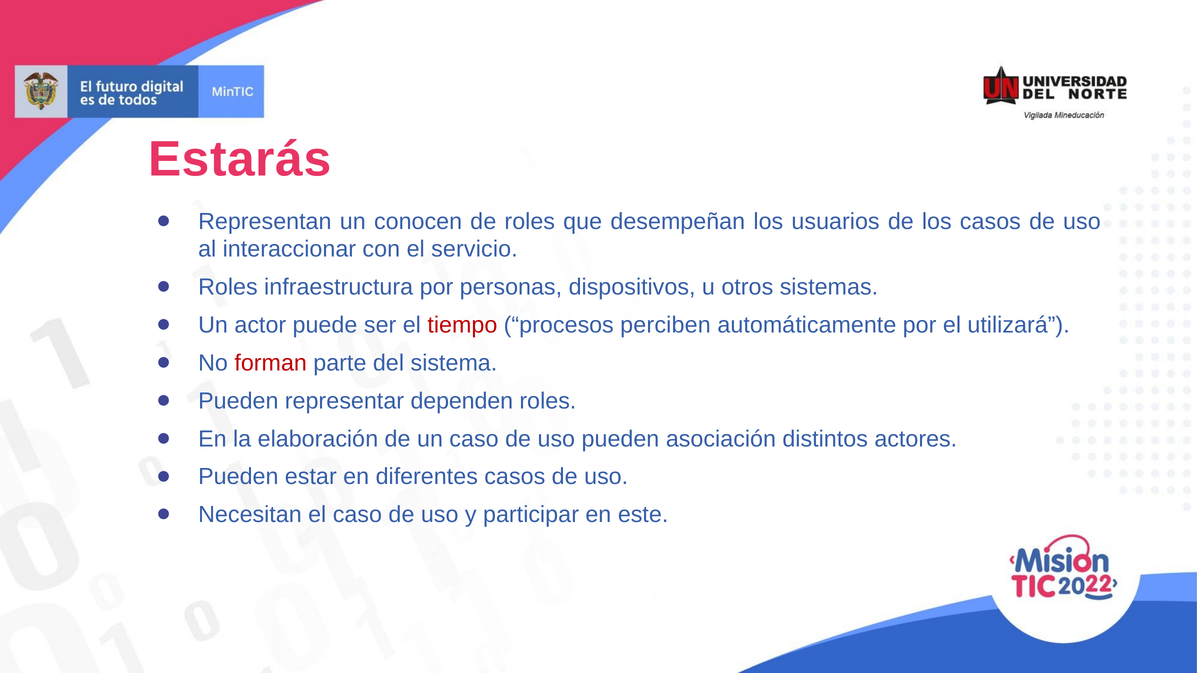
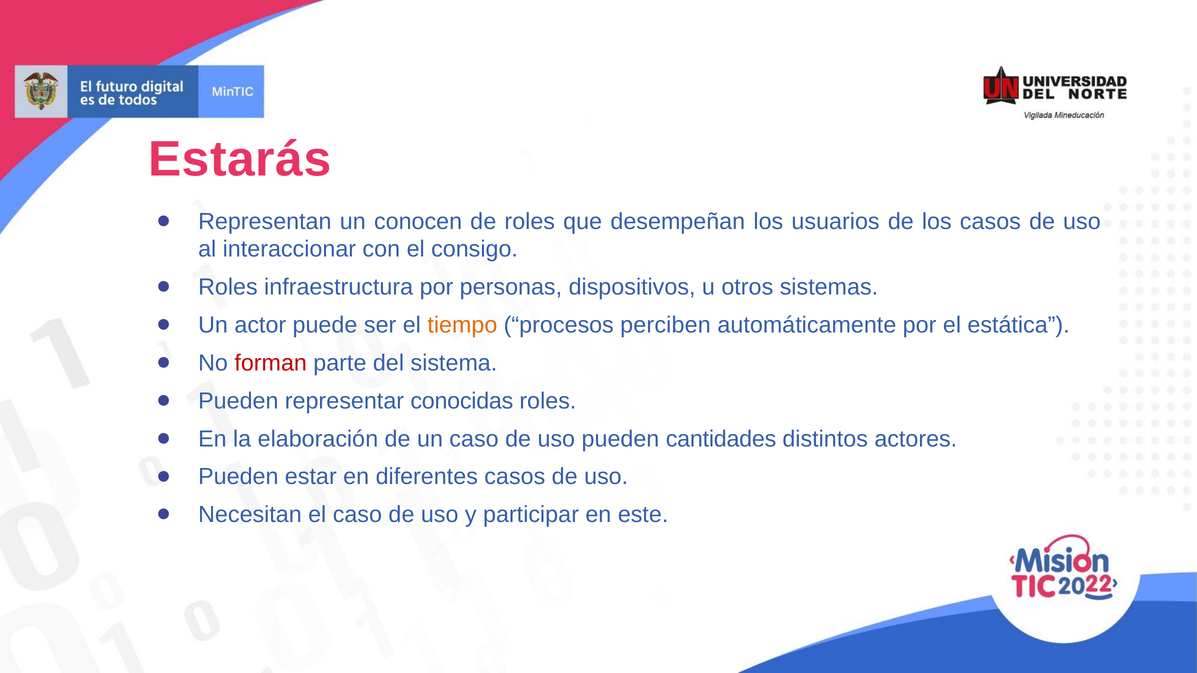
servicio: servicio -> consigo
tiempo colour: red -> orange
utilizará: utilizará -> estática
dependen: dependen -> conocidas
asociación: asociación -> cantidades
